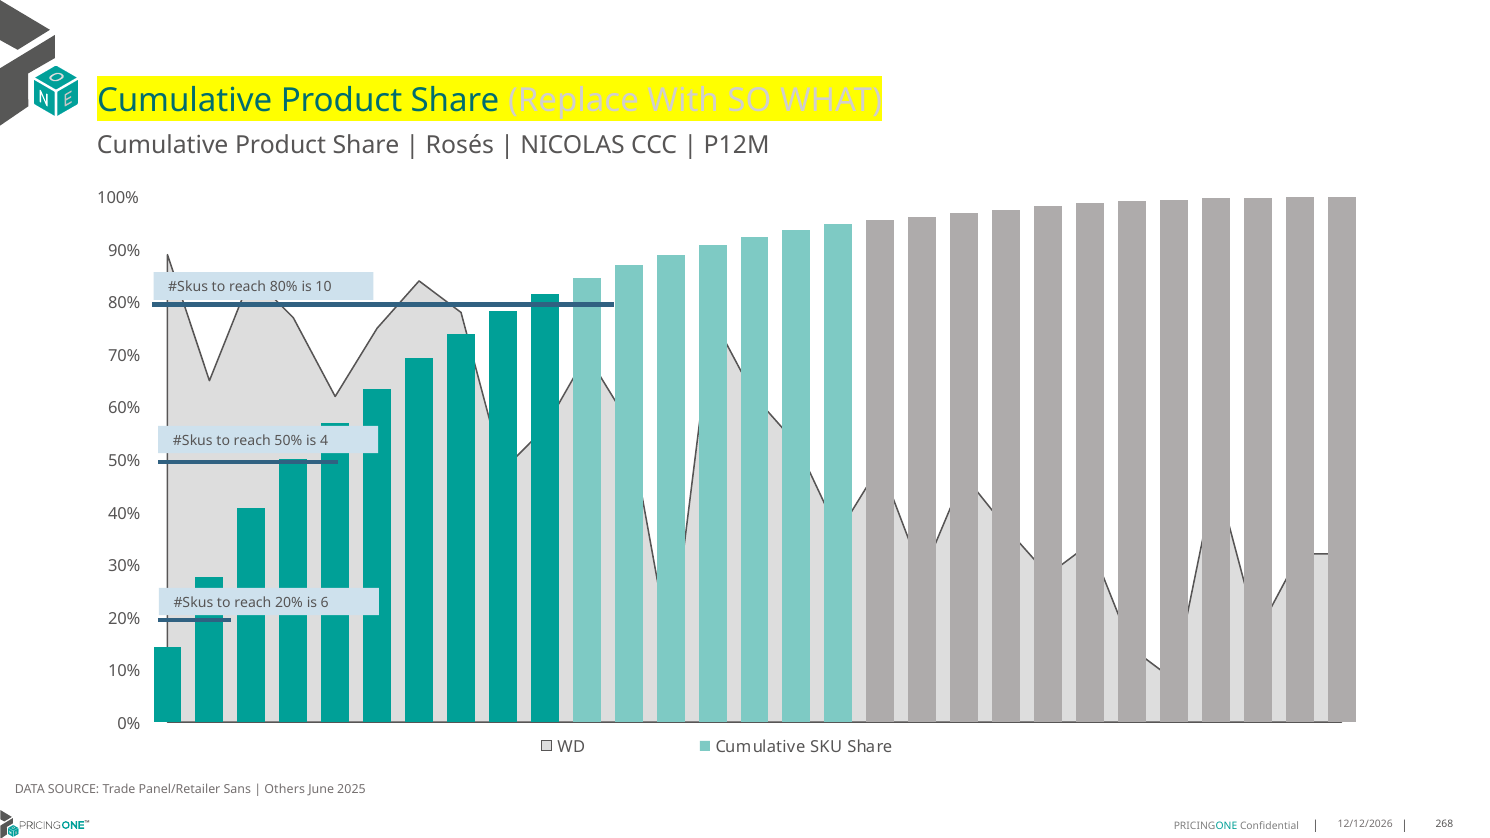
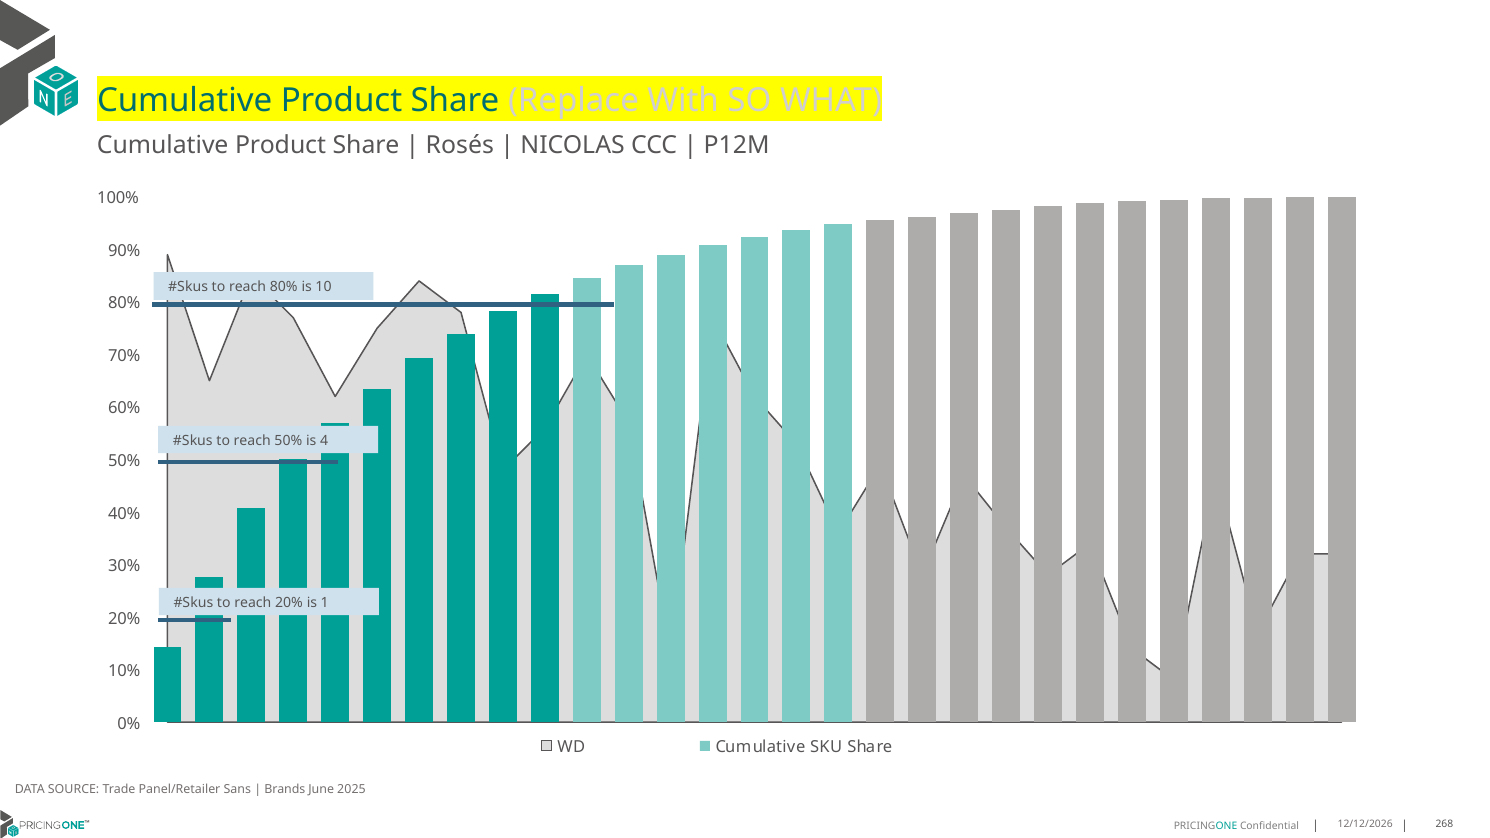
6: 6 -> 1
Others: Others -> Brands
